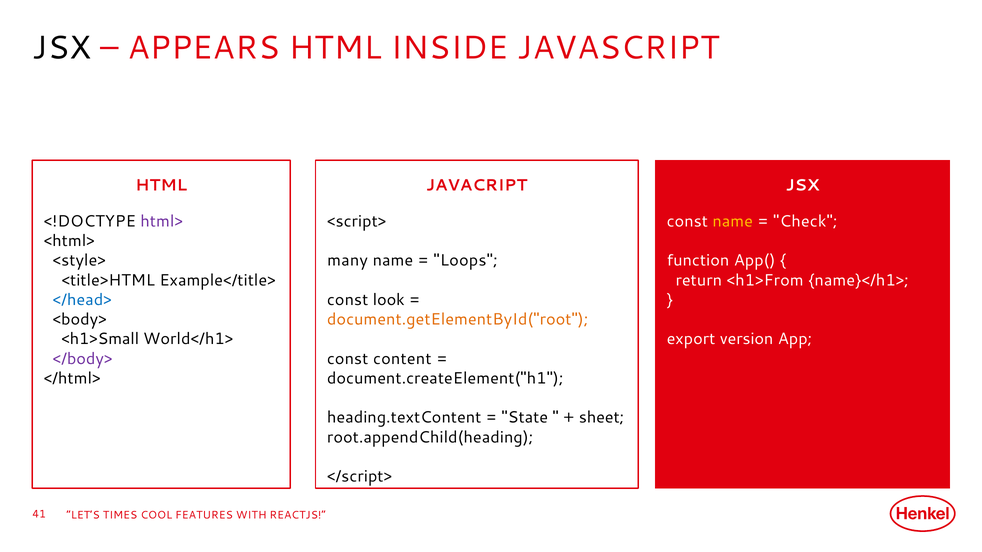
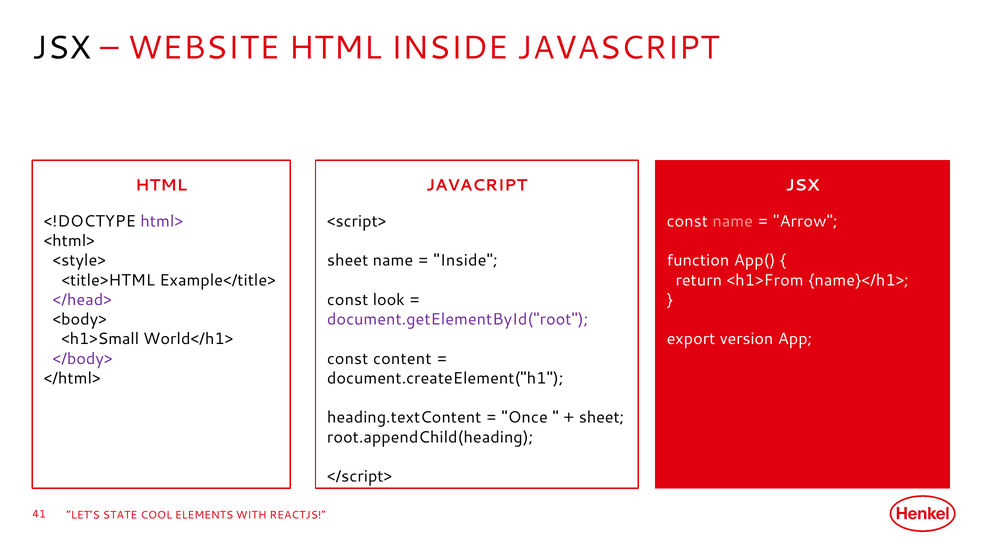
APPEARS: APPEARS -> WEBSITE
name at (733, 222) colour: yellow -> pink
Check: Check -> Arrow
many at (348, 261): many -> sheet
Loops at (466, 261): Loops -> Inside
</head> colour: blue -> purple
document.getElementById("root colour: orange -> purple
State: State -> Once
TIMES: TIMES -> STATE
FEATURES: FEATURES -> ELEMENTS
